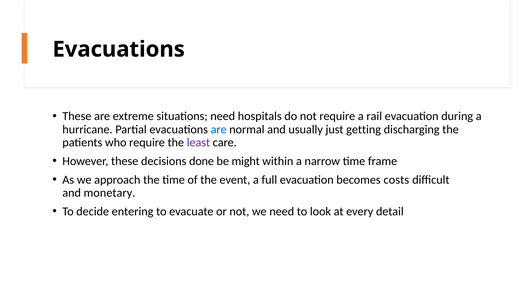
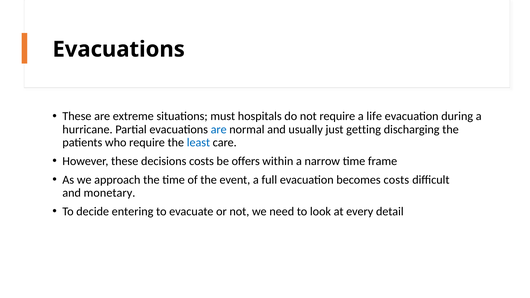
situations need: need -> must
rail: rail -> life
least colour: purple -> blue
decisions done: done -> costs
might: might -> offers
